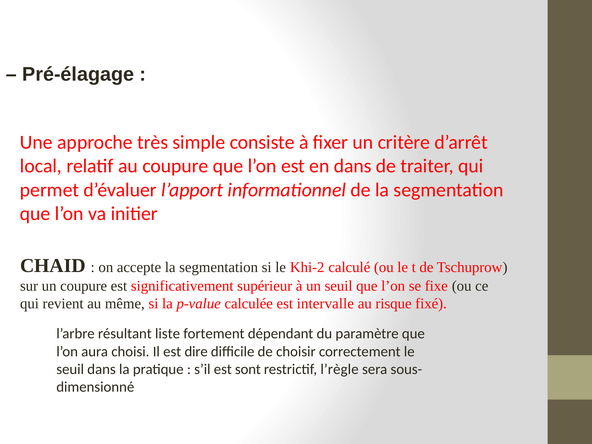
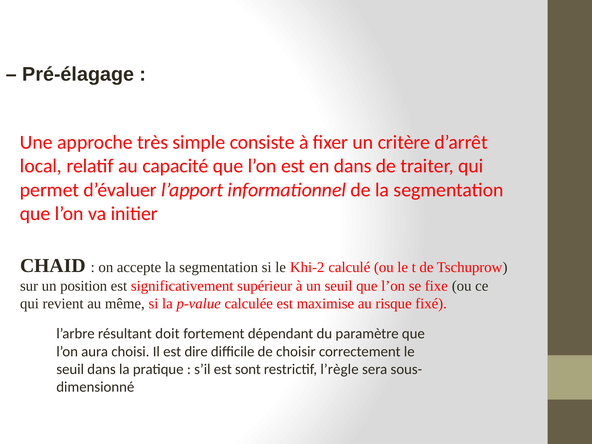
au coupure: coupure -> capacité
un coupure: coupure -> position
intervalle: intervalle -> maximise
liste: liste -> doit
